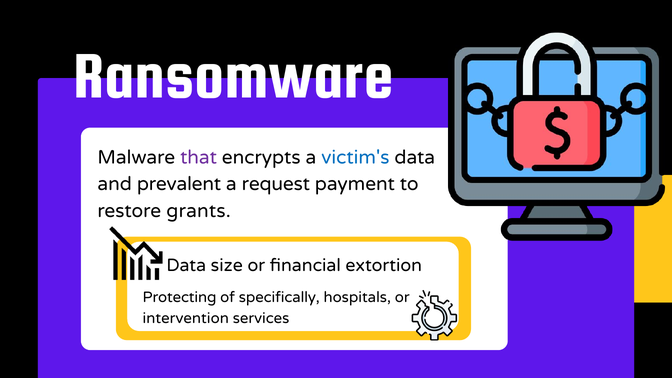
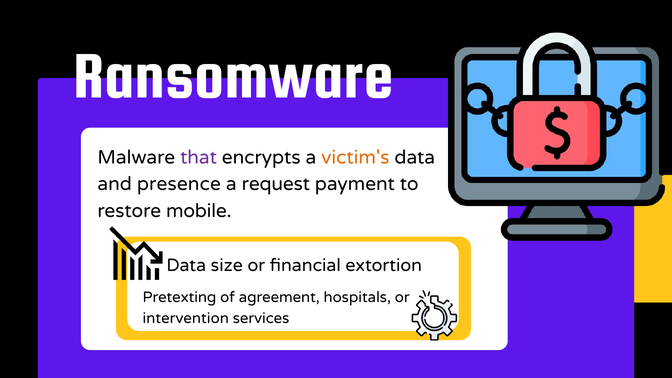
victim's colour: blue -> orange
prevalent: prevalent -> presence
grants: grants -> mobile
Protecting: Protecting -> Pretexting
specifically: specifically -> agreement
